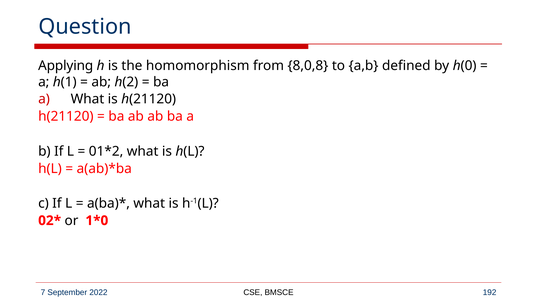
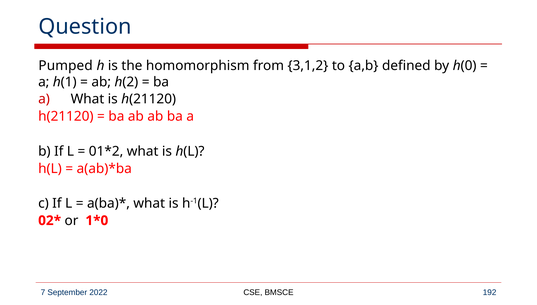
Applying: Applying -> Pumped
8,0,8: 8,0,8 -> 3,1,2
